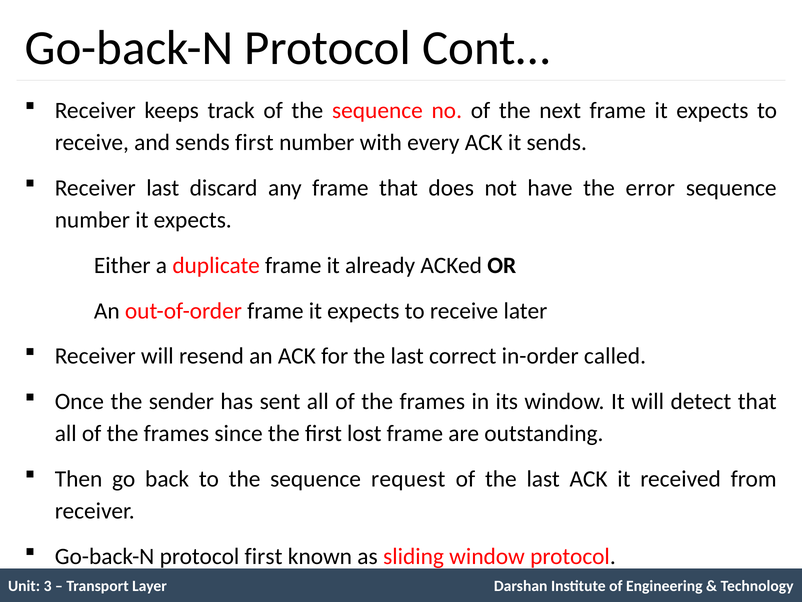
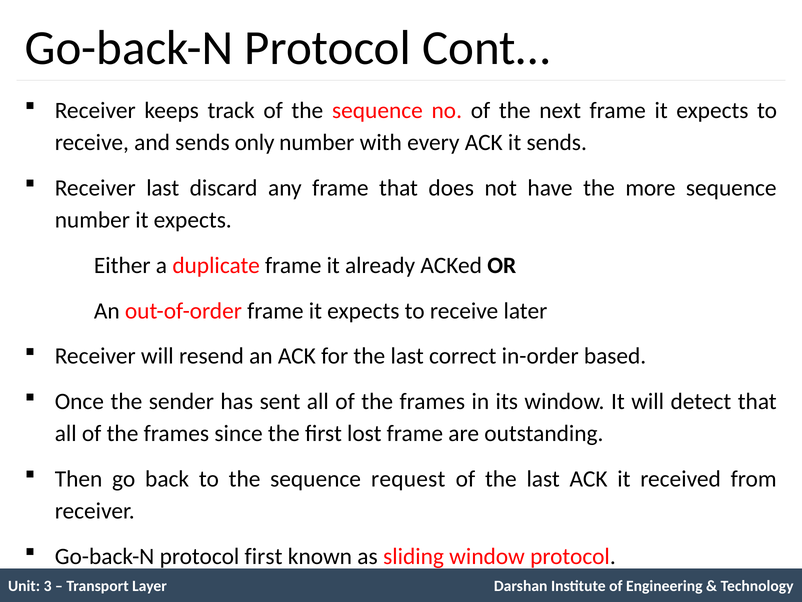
sends first: first -> only
error: error -> more
called: called -> based
